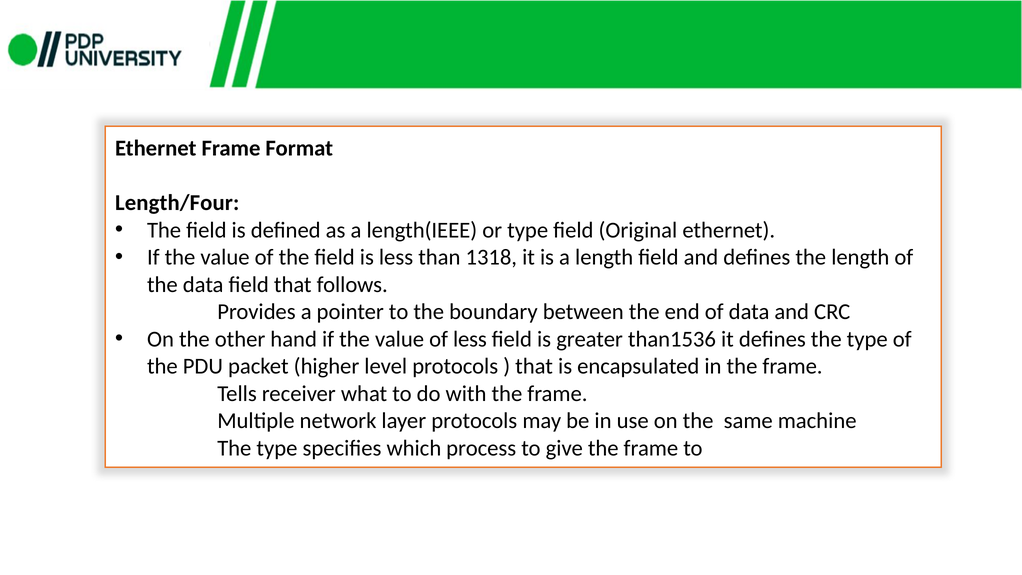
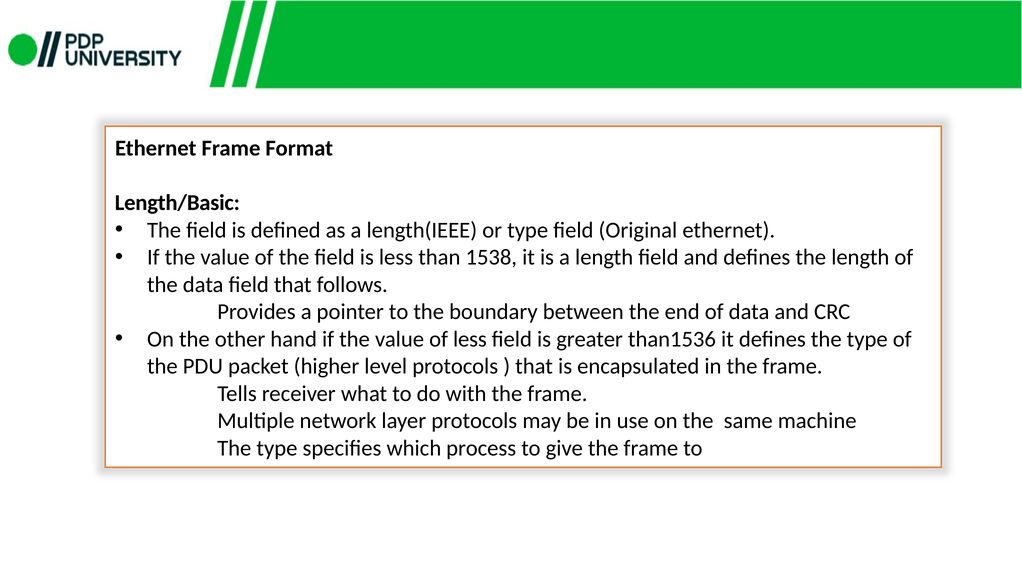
Length/Four: Length/Four -> Length/Basic
1318: 1318 -> 1538
